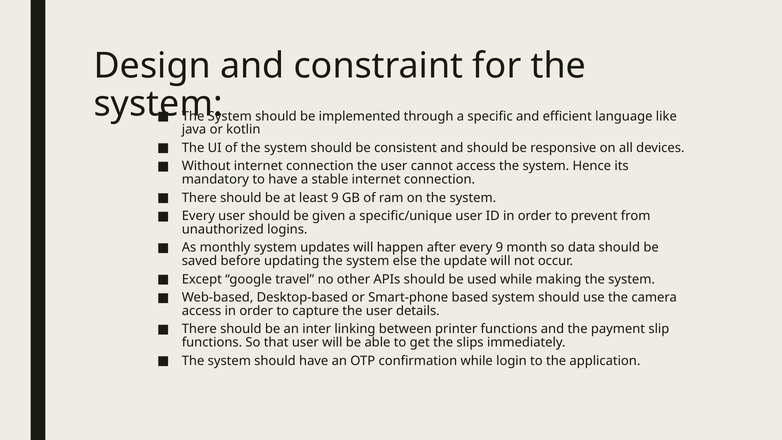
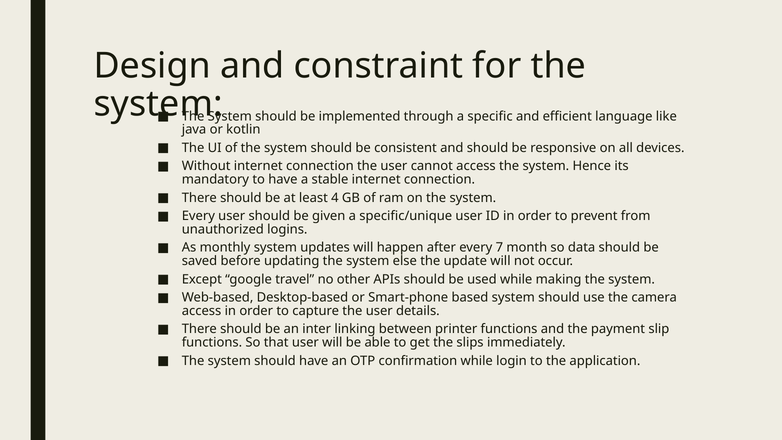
least 9: 9 -> 4
every 9: 9 -> 7
